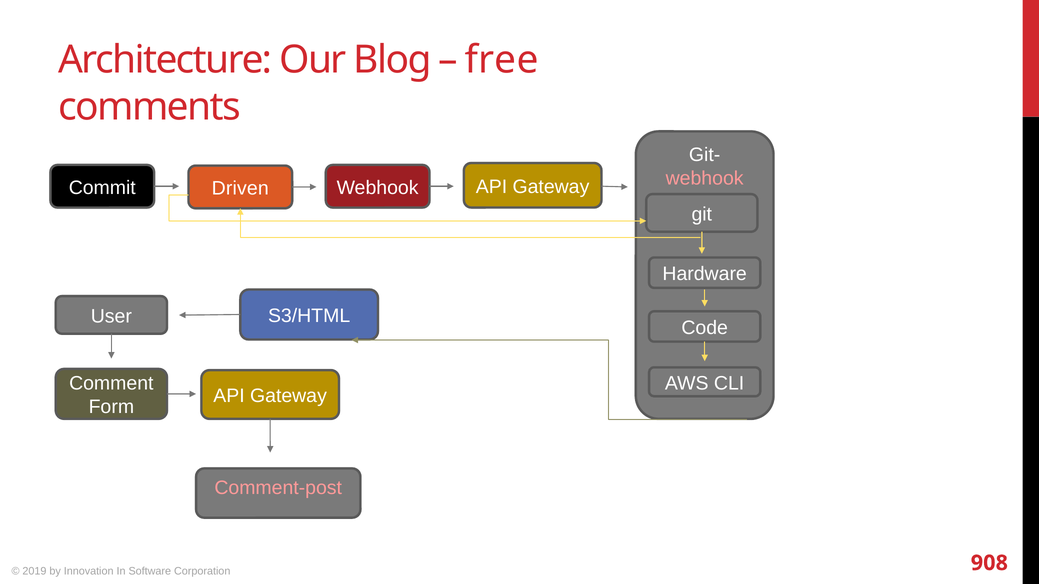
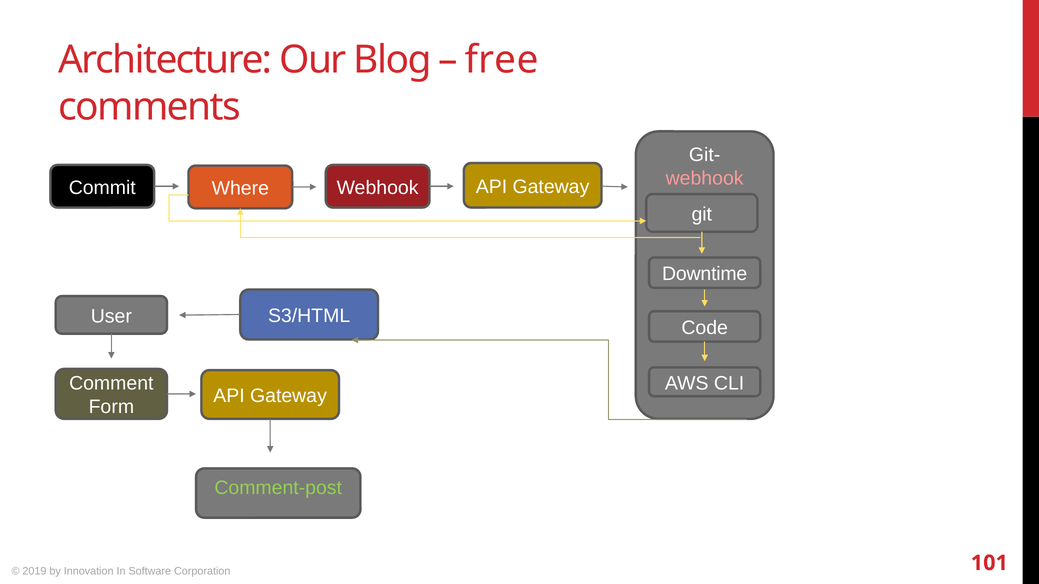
Driven: Driven -> Where
Hardware: Hardware -> Downtime
Comment-post colour: pink -> light green
908: 908 -> 101
